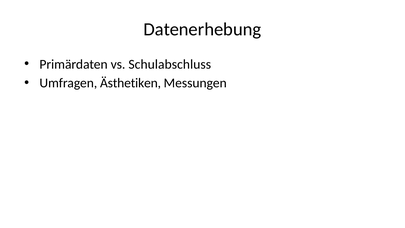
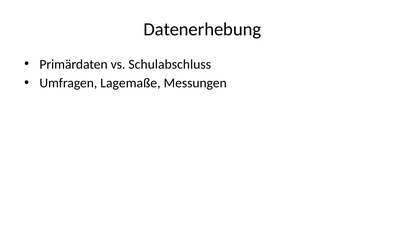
Ästhetiken: Ästhetiken -> Lagemaße
